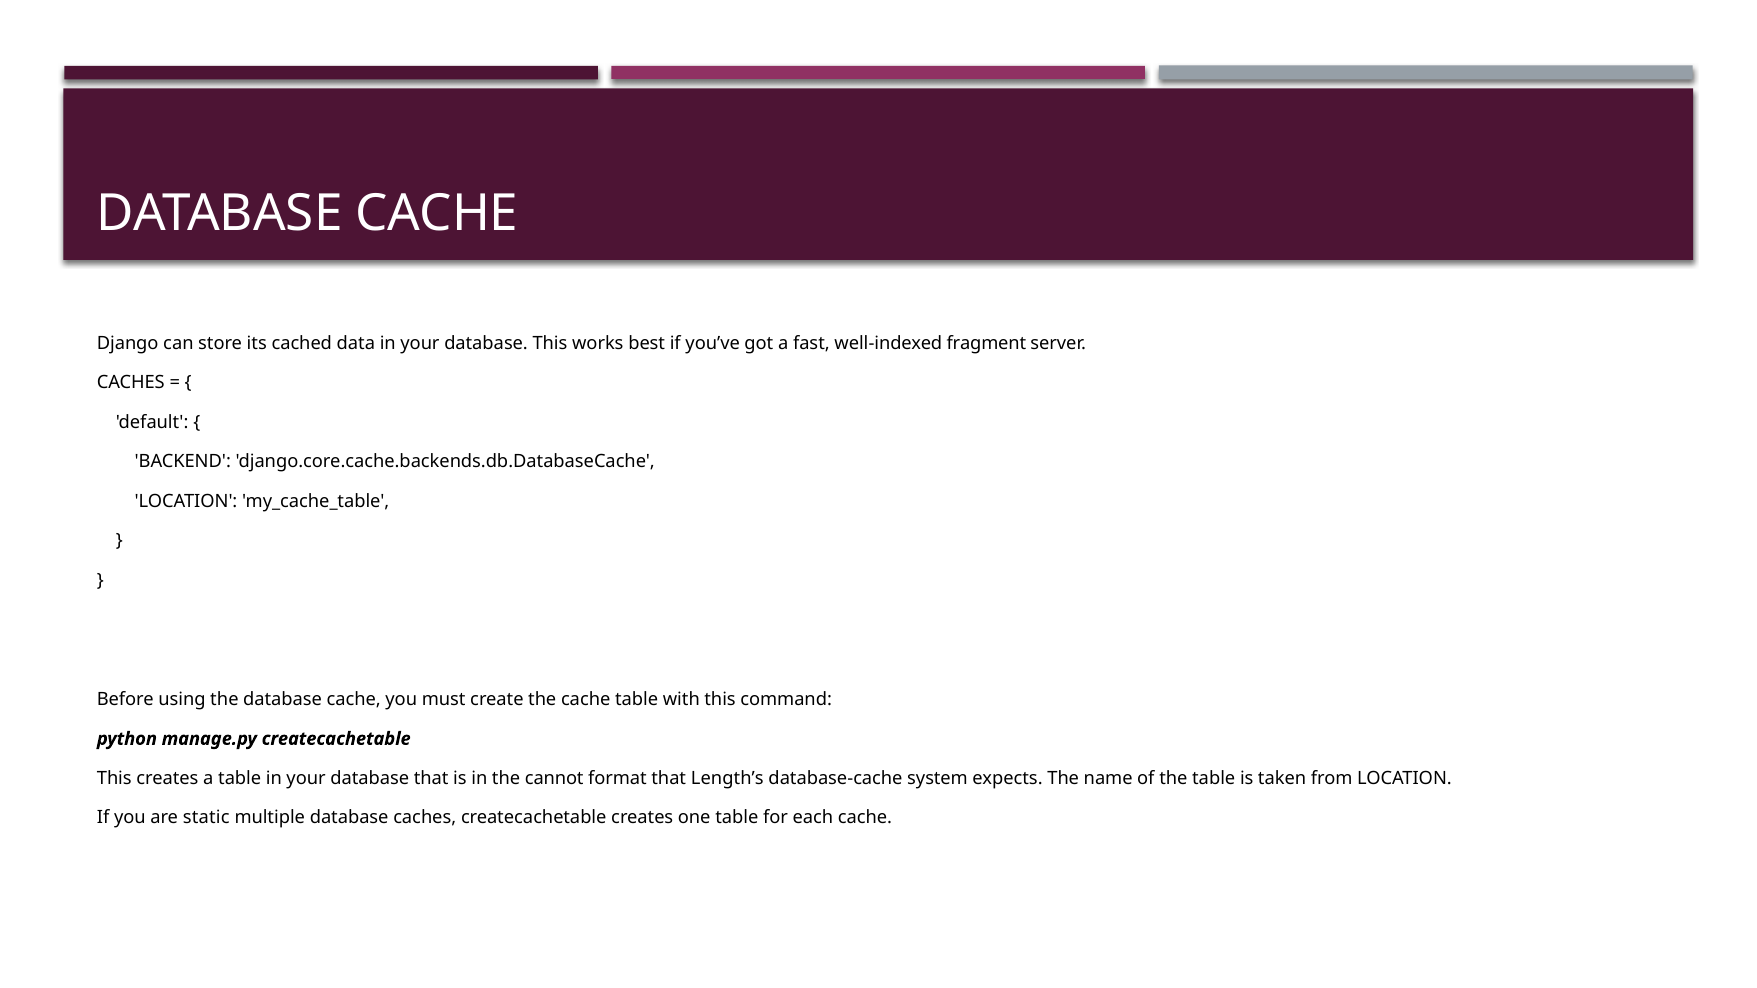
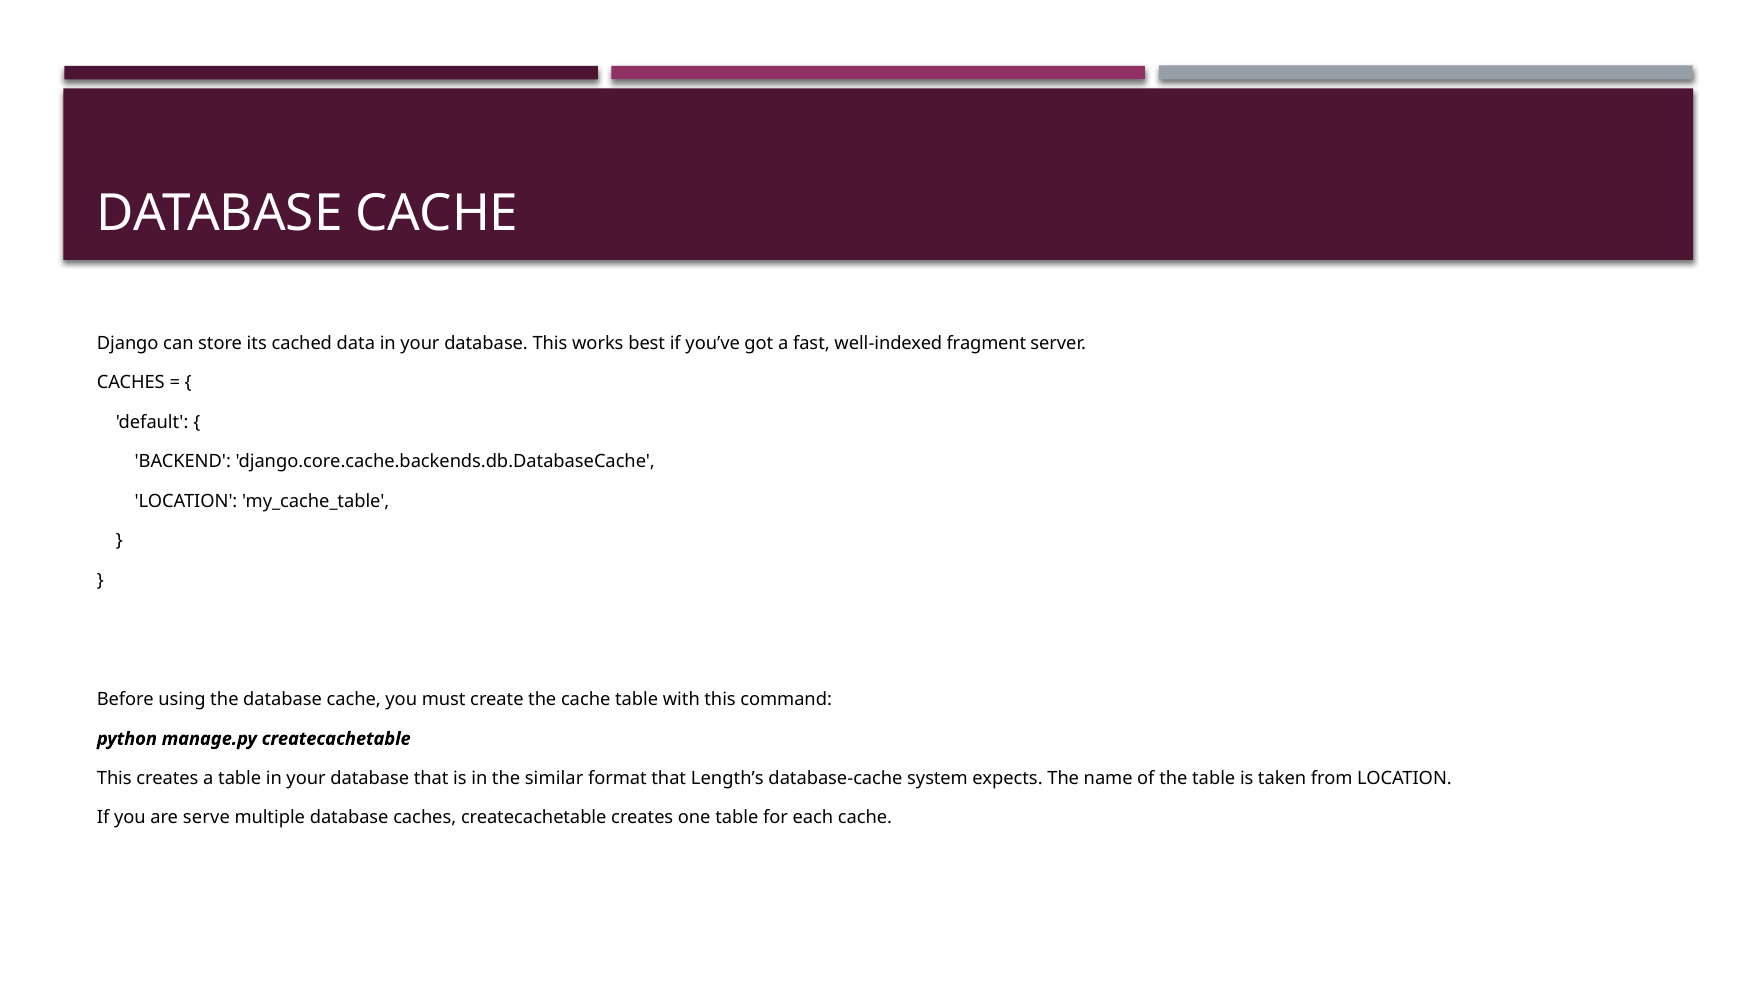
cannot: cannot -> similar
static: static -> serve
